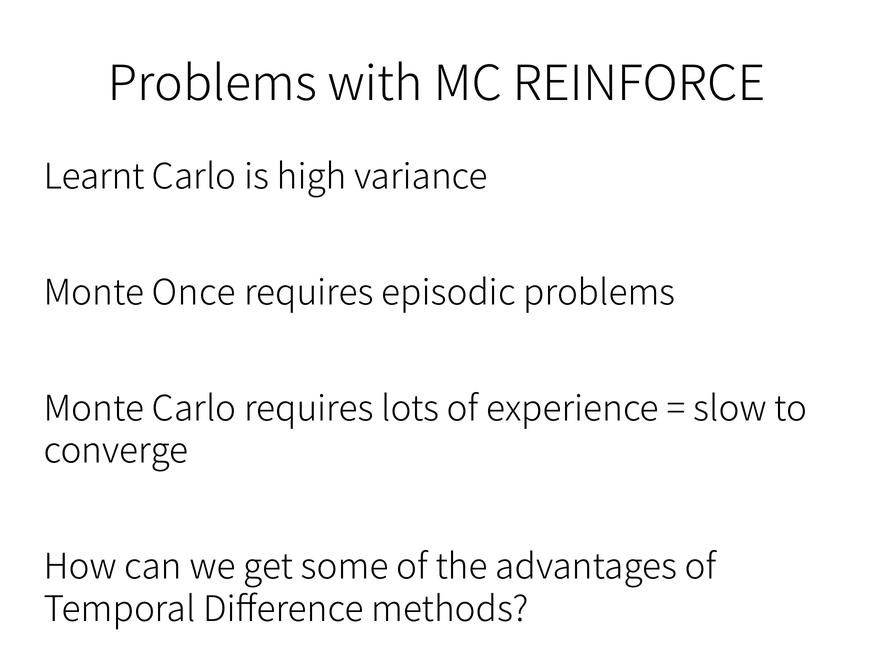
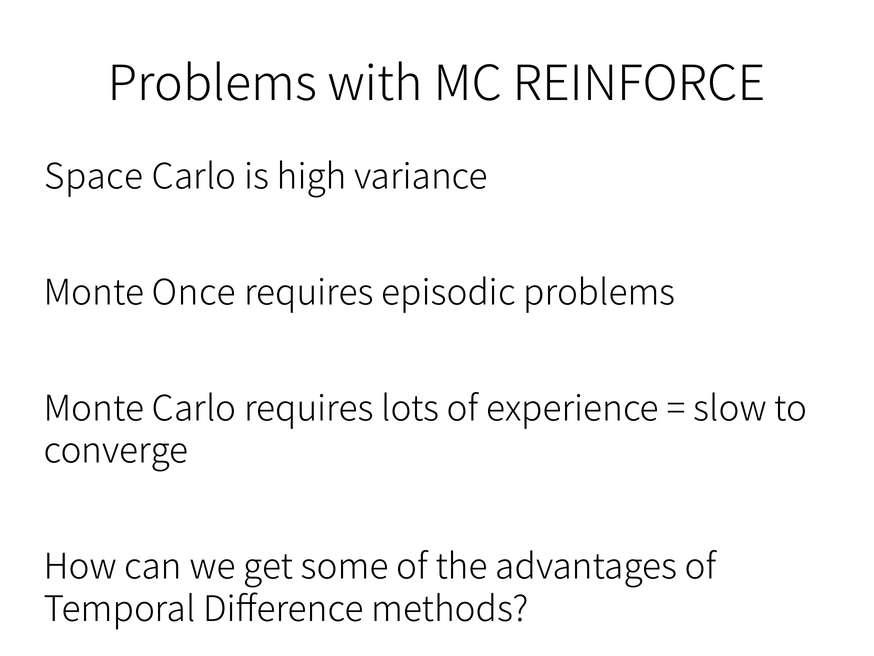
Learnt: Learnt -> Space
